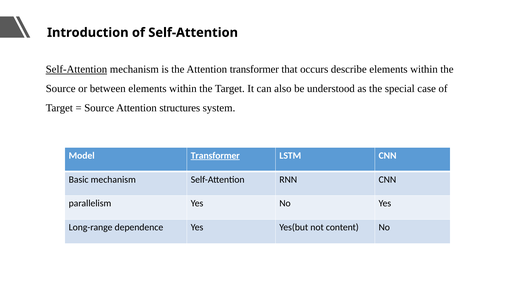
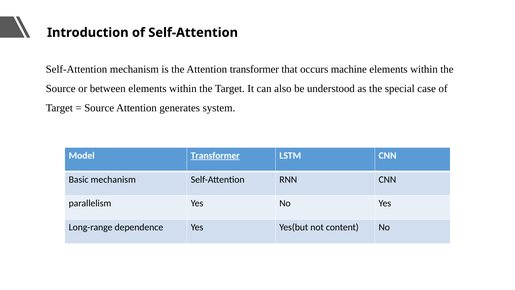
Self-Attention at (76, 69) underline: present -> none
describe: describe -> machine
structures: structures -> generates
